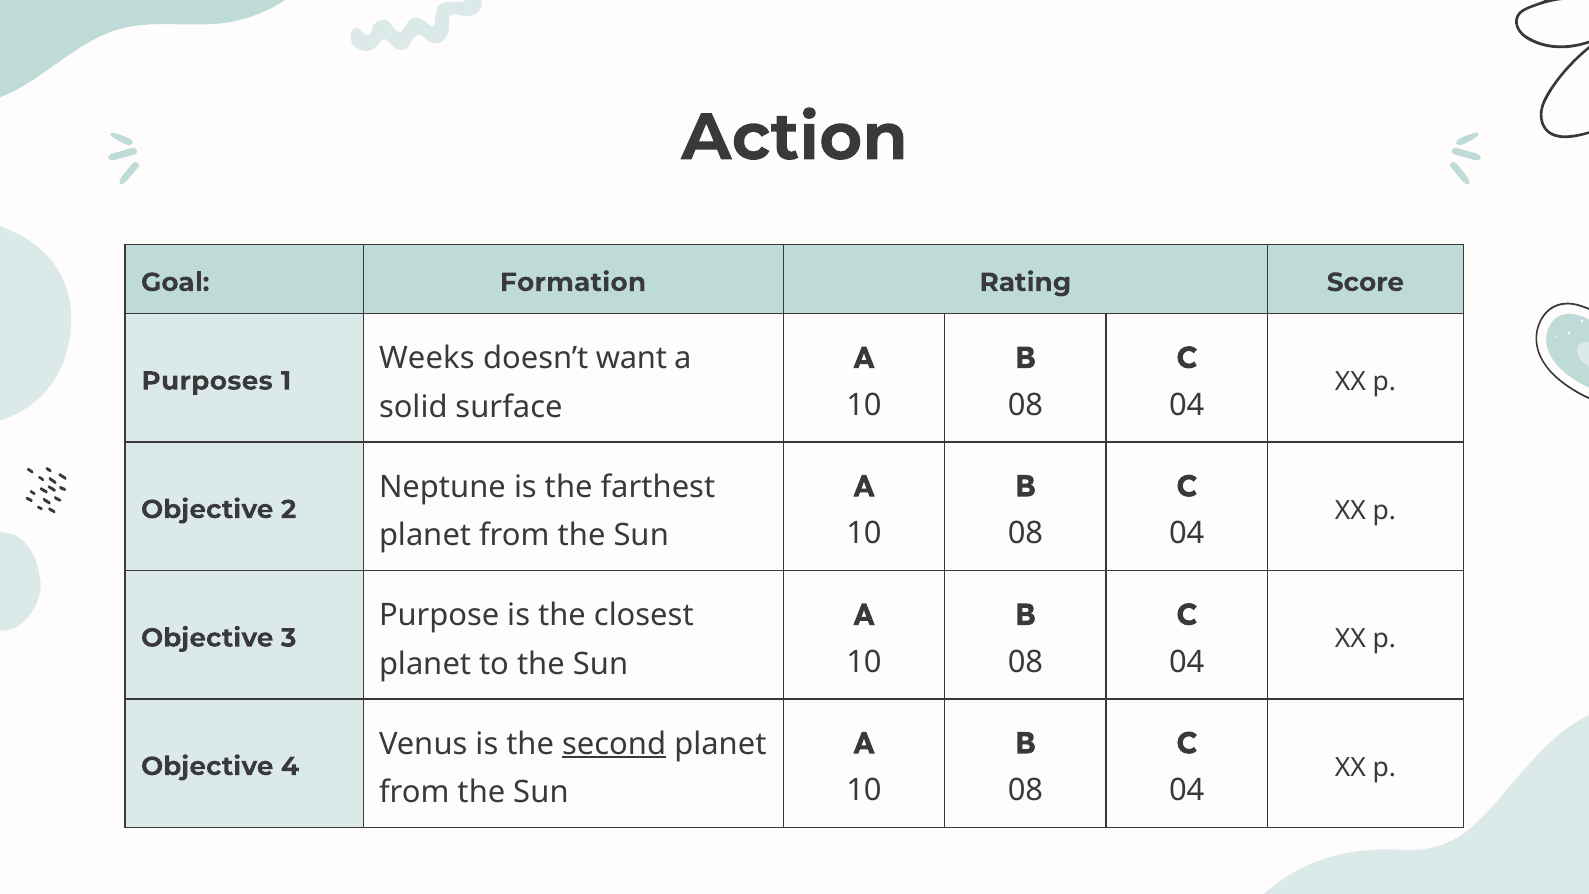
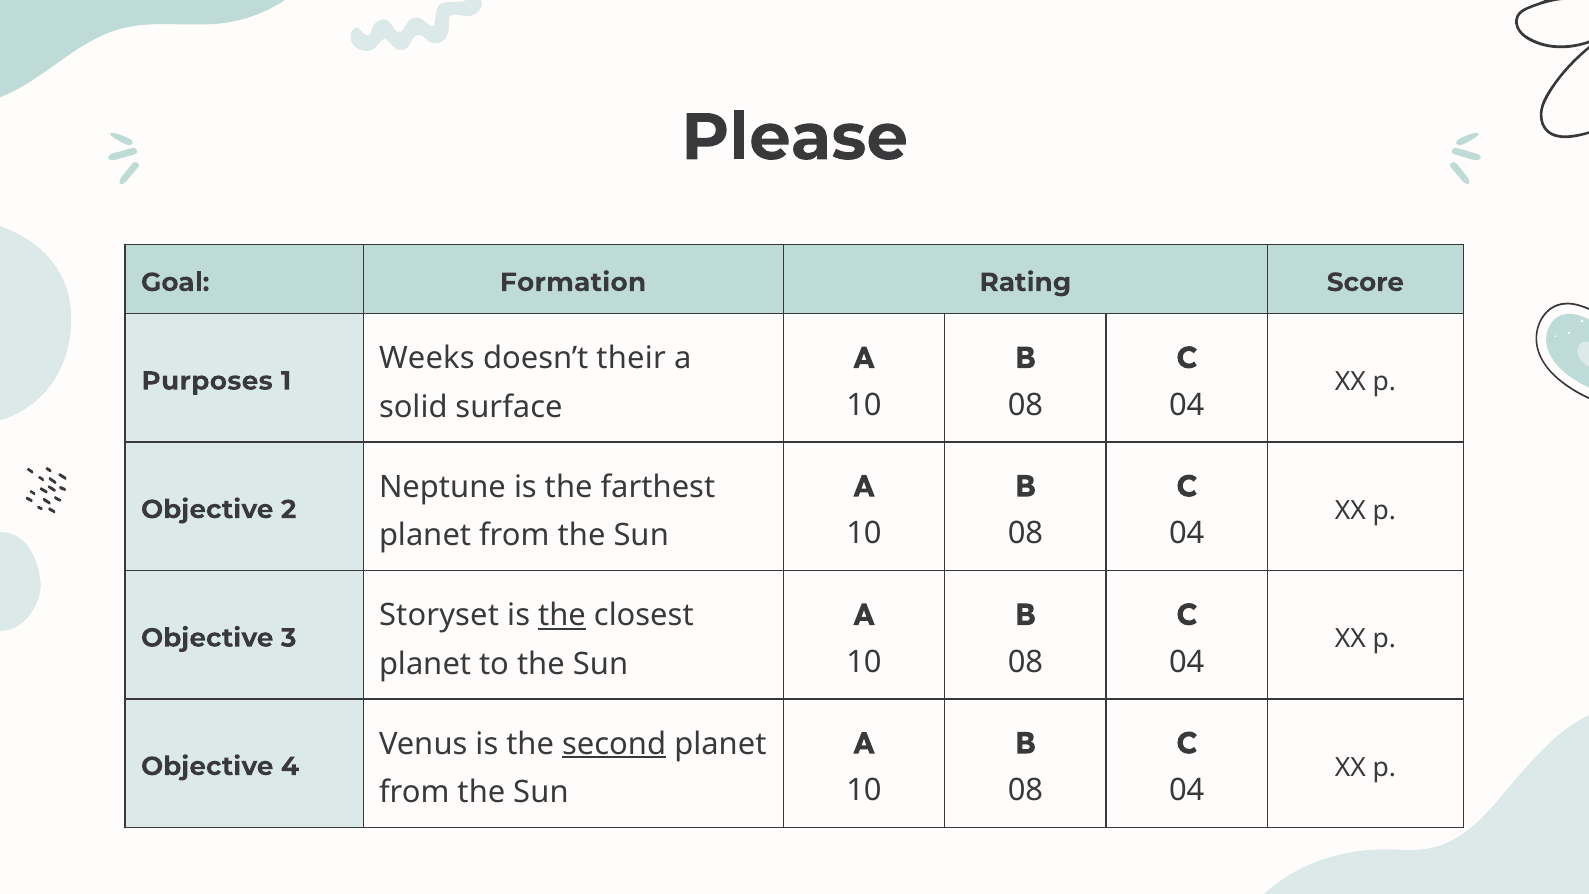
Action: Action -> Please
want: want -> their
Purpose: Purpose -> Storyset
the at (562, 615) underline: none -> present
